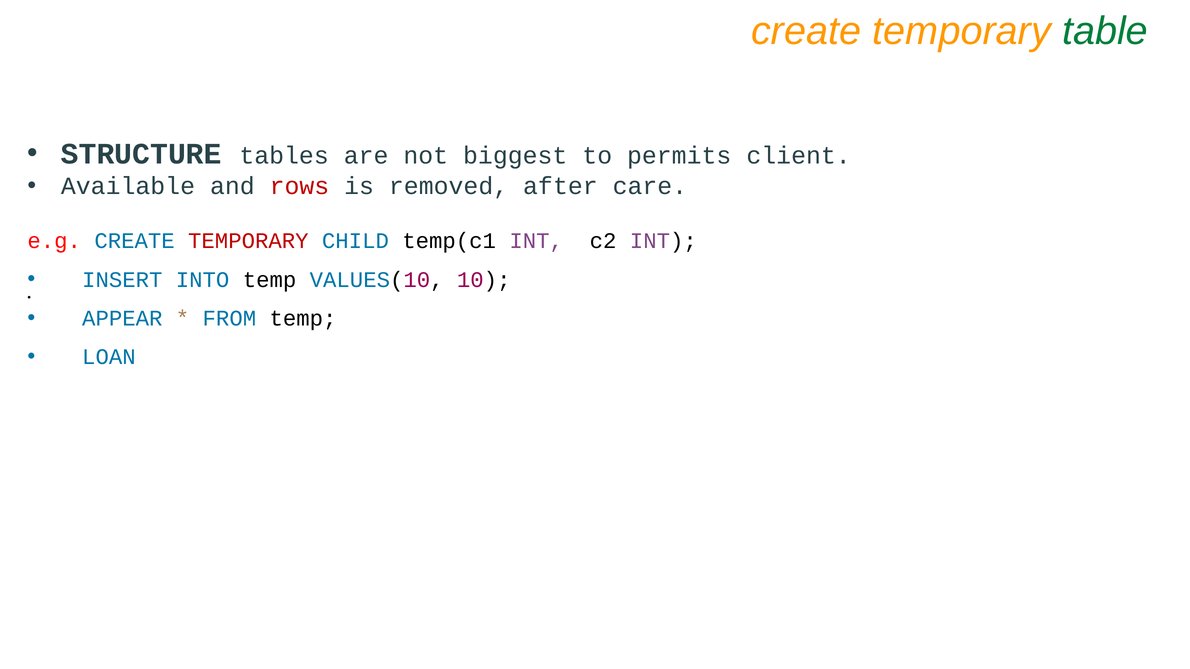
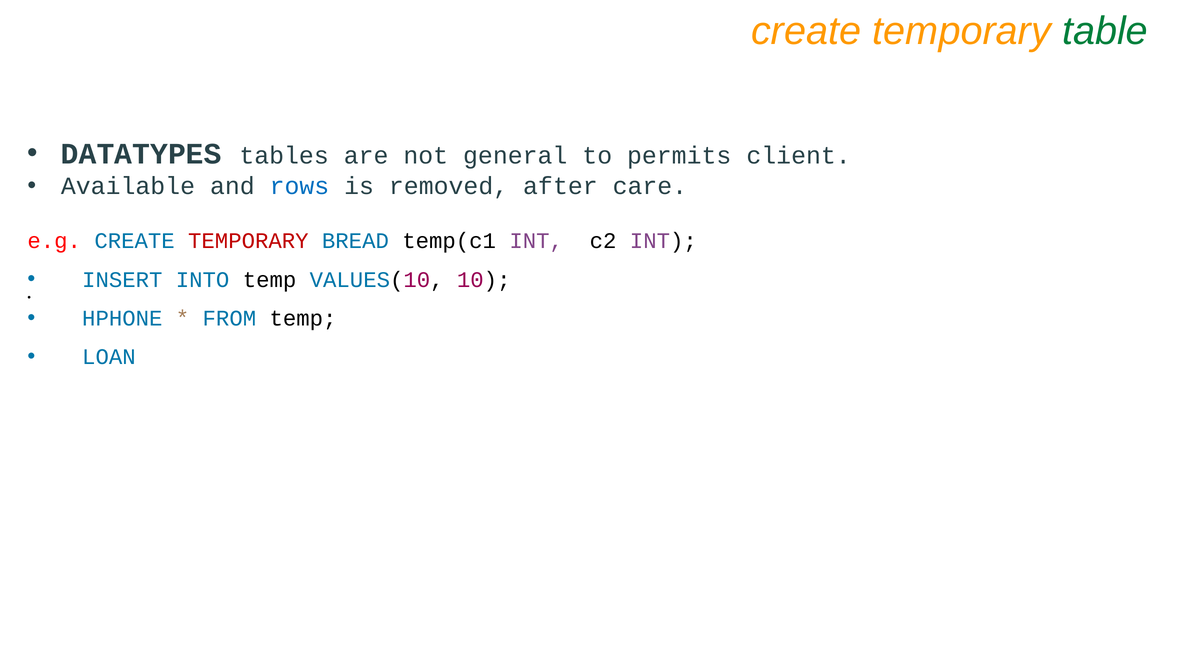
STRUCTURE: STRUCTURE -> DATATYPES
biggest: biggest -> general
rows colour: red -> blue
CHILD: CHILD -> BREAD
APPEAR: APPEAR -> HPHONE
